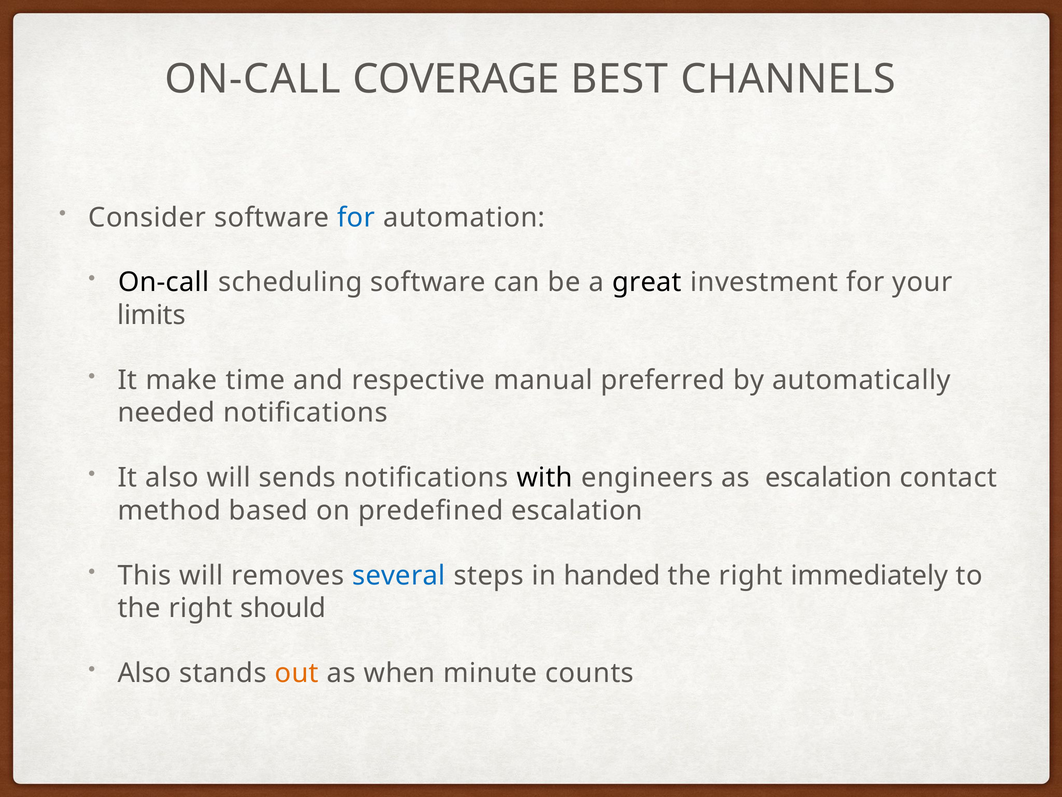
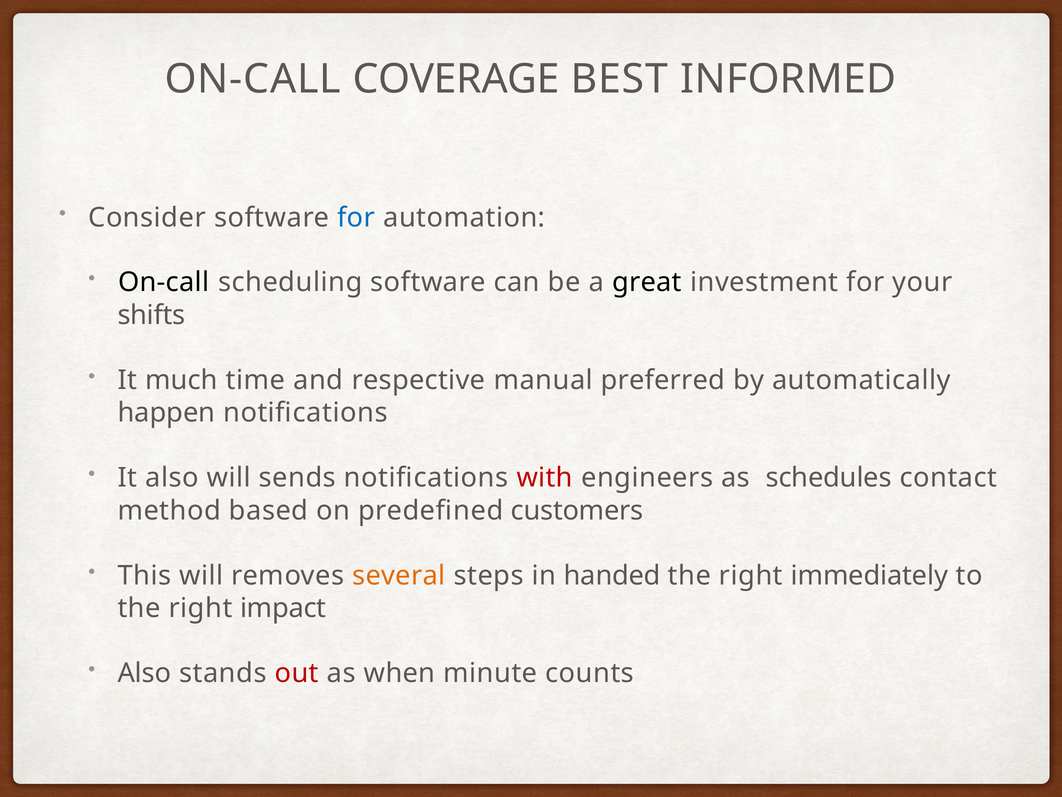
CHANNELS: CHANNELS -> INFORMED
limits: limits -> shifts
make: make -> much
needed: needed -> happen
with colour: black -> red
as escalation: escalation -> schedules
predefined escalation: escalation -> customers
several colour: blue -> orange
should: should -> impact
out colour: orange -> red
